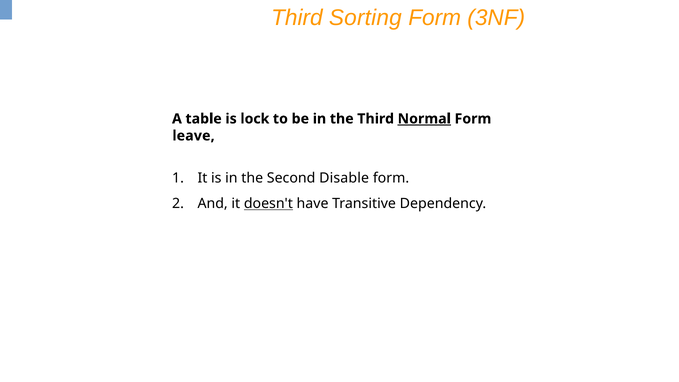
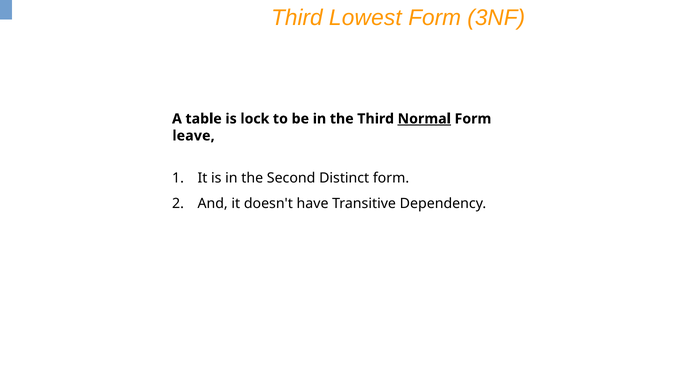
Sorting: Sorting -> Lowest
Disable: Disable -> Distinct
doesn't underline: present -> none
